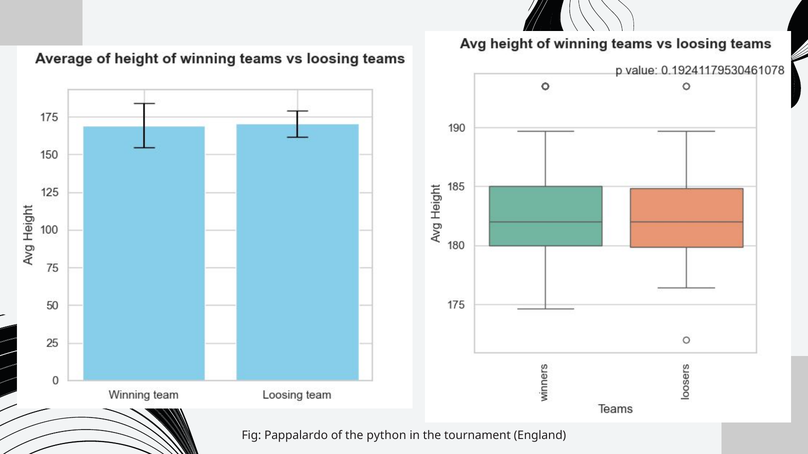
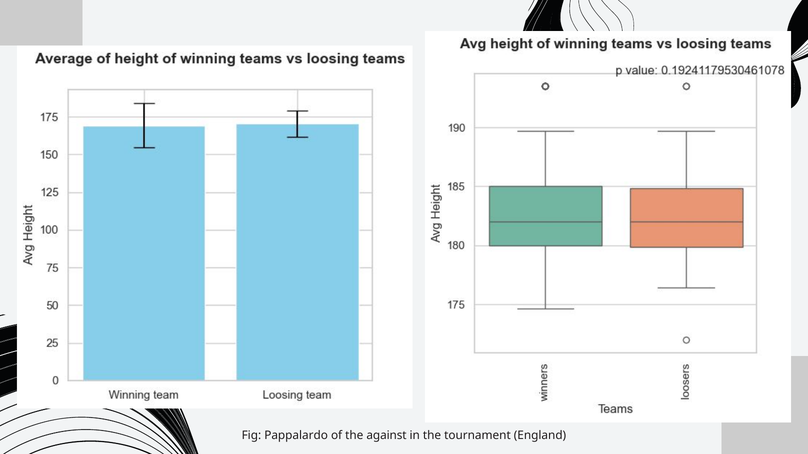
python: python -> against
